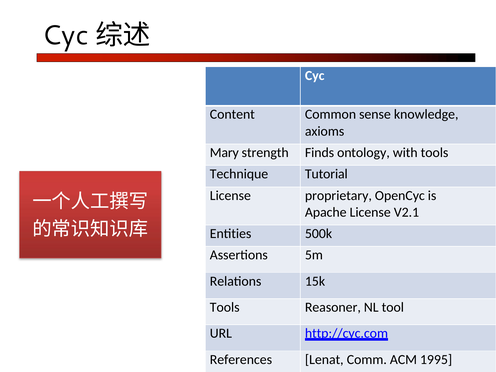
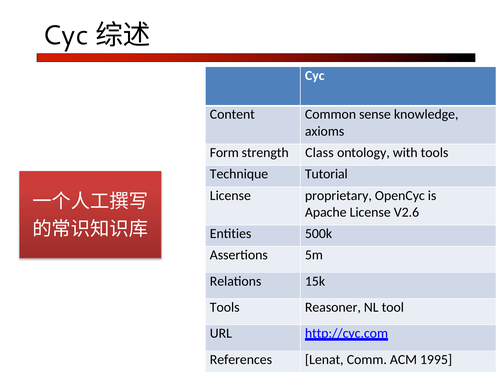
Mary: Mary -> Form
Finds: Finds -> Class
V2.1: V2.1 -> V2.6
